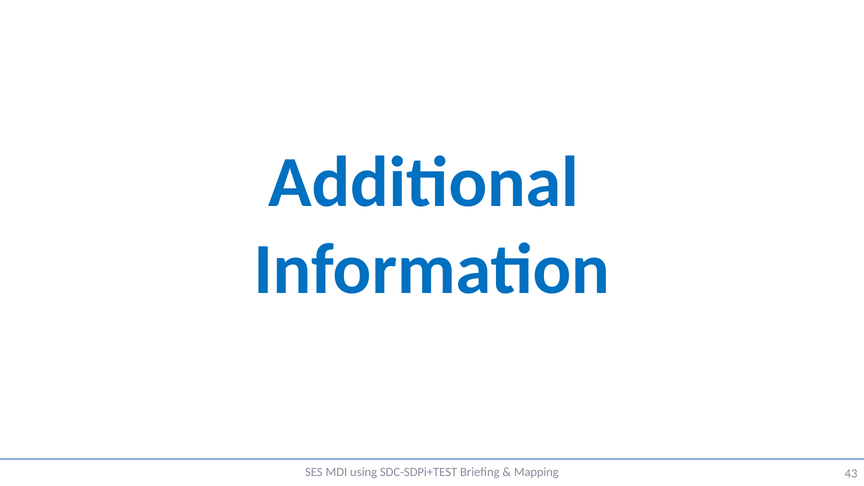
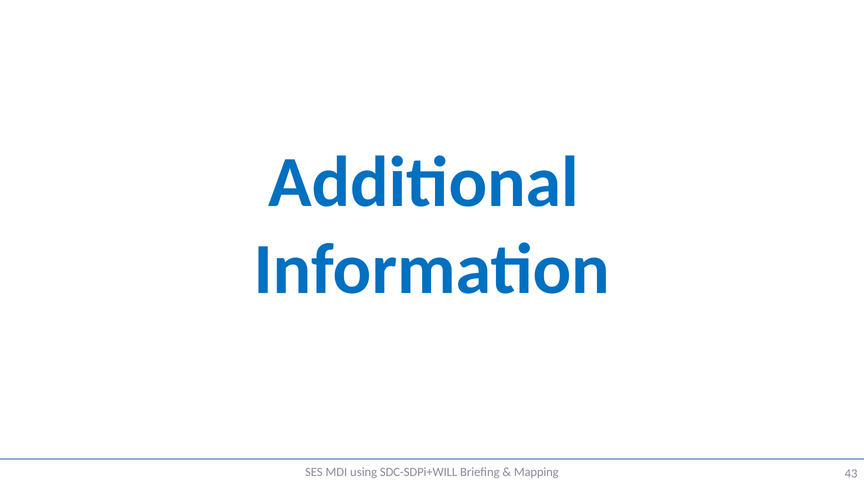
SDC-SDPi+TEST: SDC-SDPi+TEST -> SDC-SDPi+WILL
